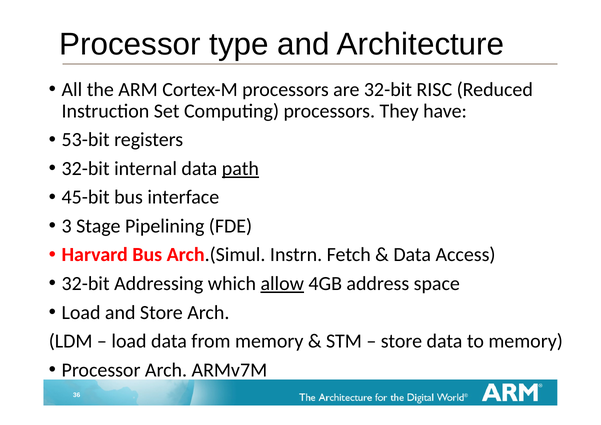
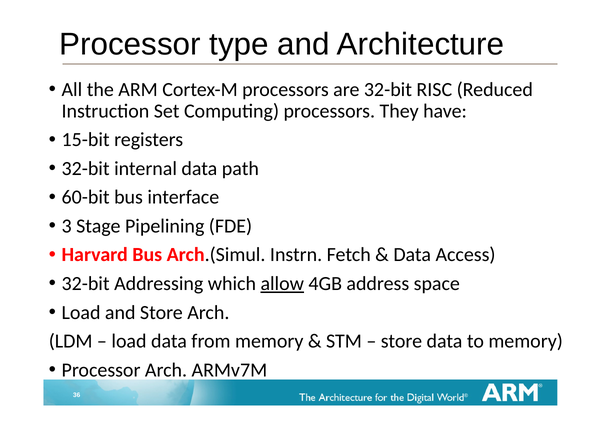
53-bit: 53-bit -> 15-bit
path underline: present -> none
45-bit: 45-bit -> 60-bit
